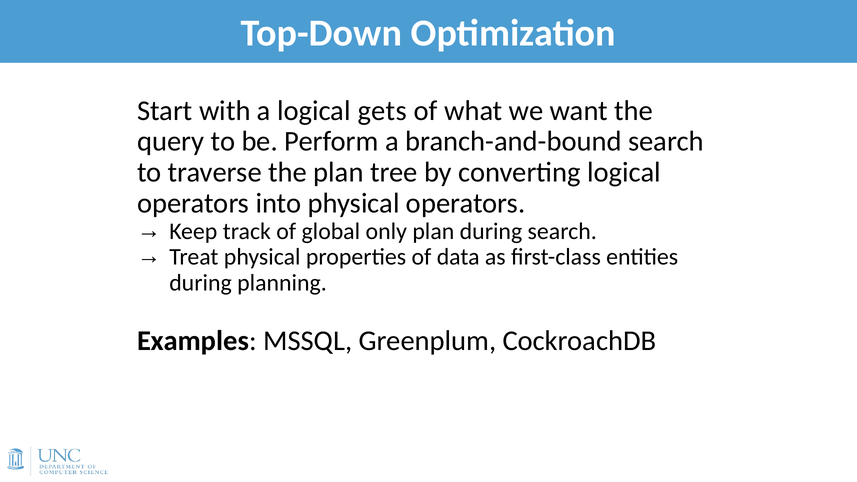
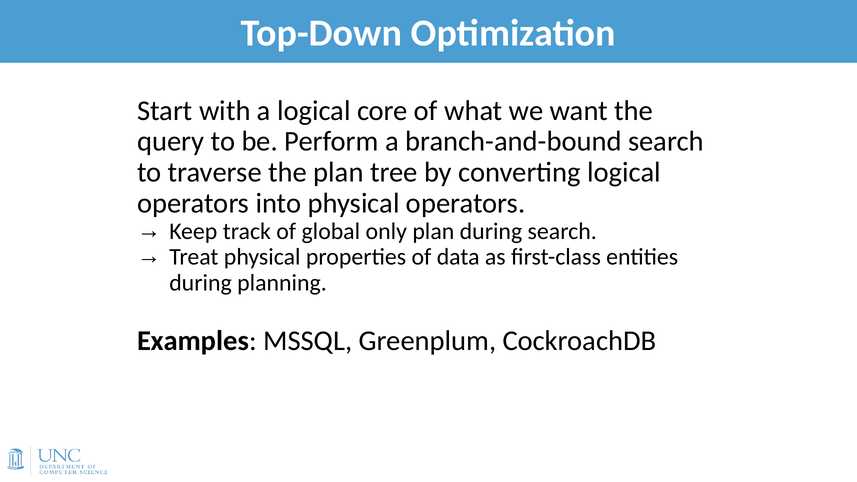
gets: gets -> core
